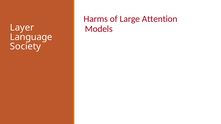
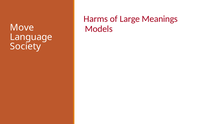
Attention: Attention -> Meanings
Layer: Layer -> Move
